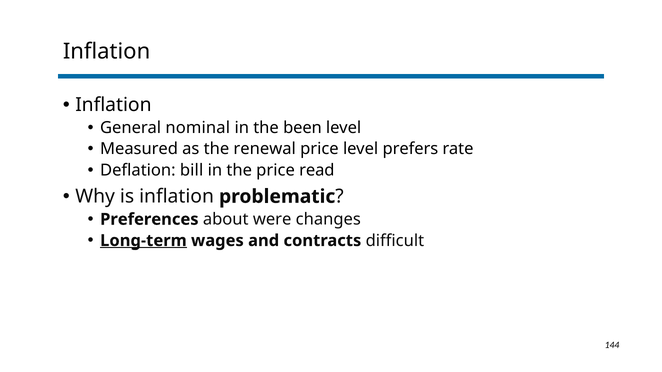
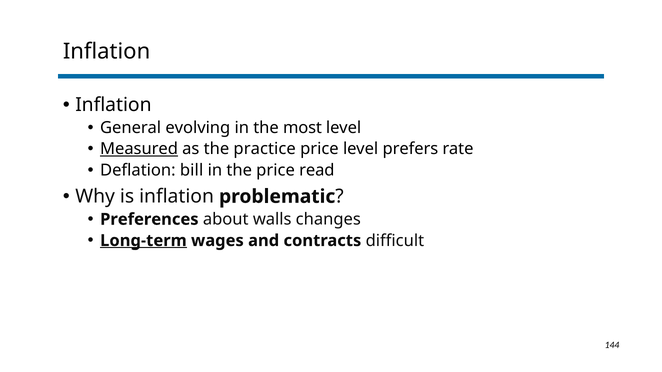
nominal: nominal -> evolving
been: been -> most
Measured underline: none -> present
renewal: renewal -> practice
were: were -> walls
